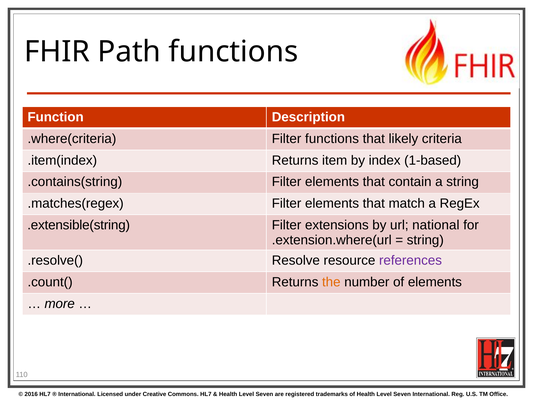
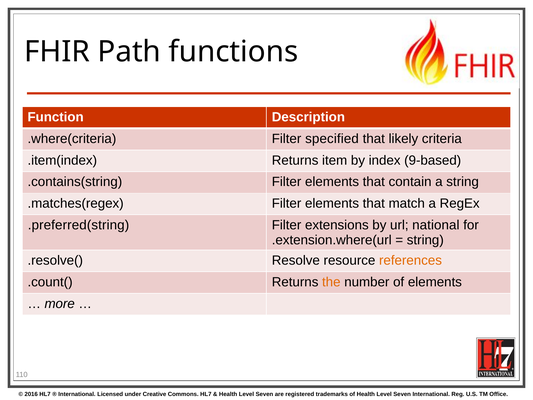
Filter functions: functions -> specified
1-based: 1-based -> 9-based
.extensible(string: .extensible(string -> .preferred(string
references colour: purple -> orange
